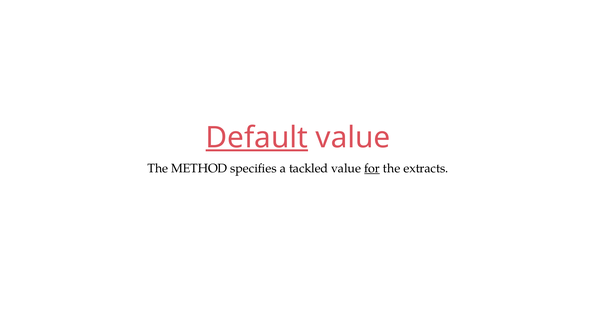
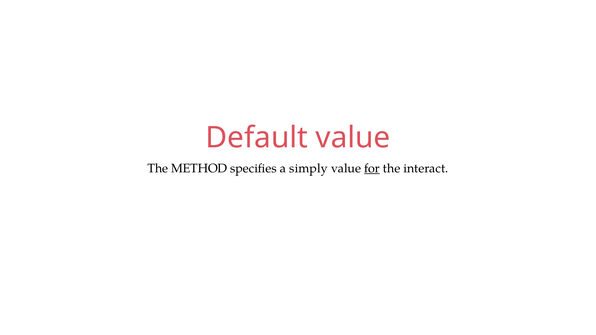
Default underline: present -> none
tackled: tackled -> simply
extracts: extracts -> interact
